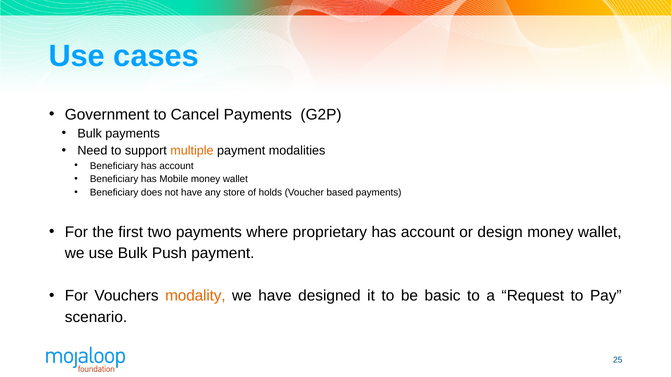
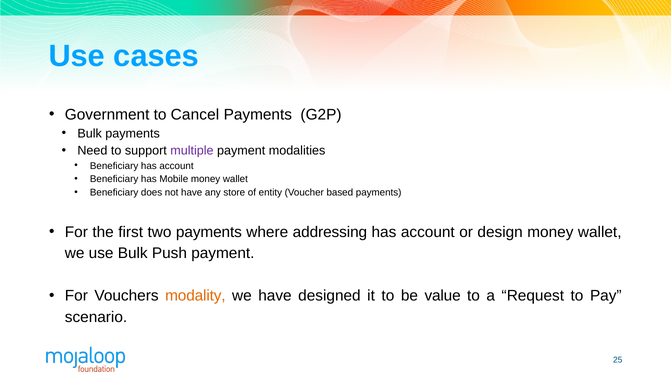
multiple colour: orange -> purple
holds: holds -> entity
proprietary: proprietary -> addressing
basic: basic -> value
